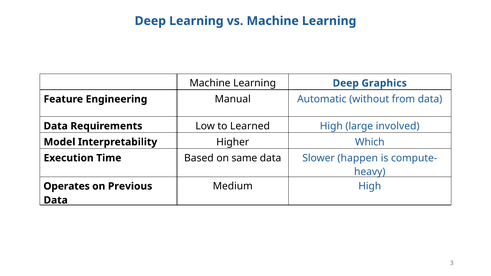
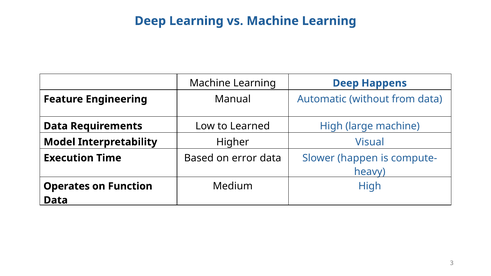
Graphics: Graphics -> Happens
large involved: involved -> machine
Which: Which -> Visual
same: same -> error
Previous: Previous -> Function
